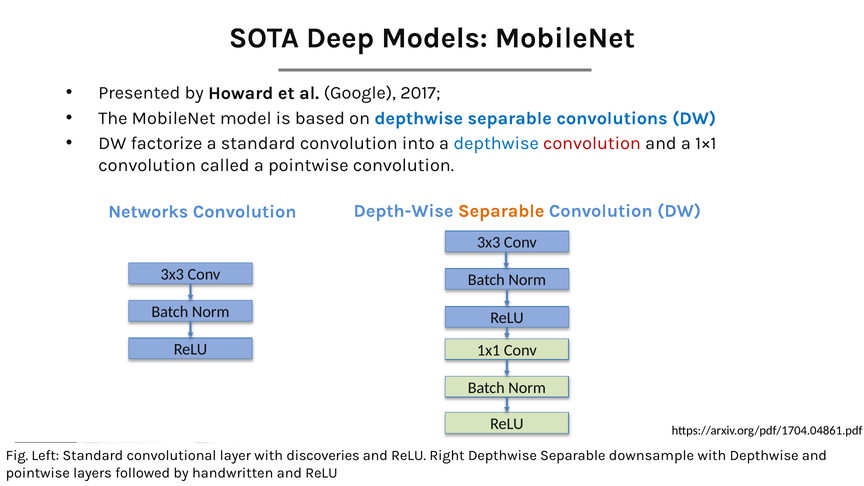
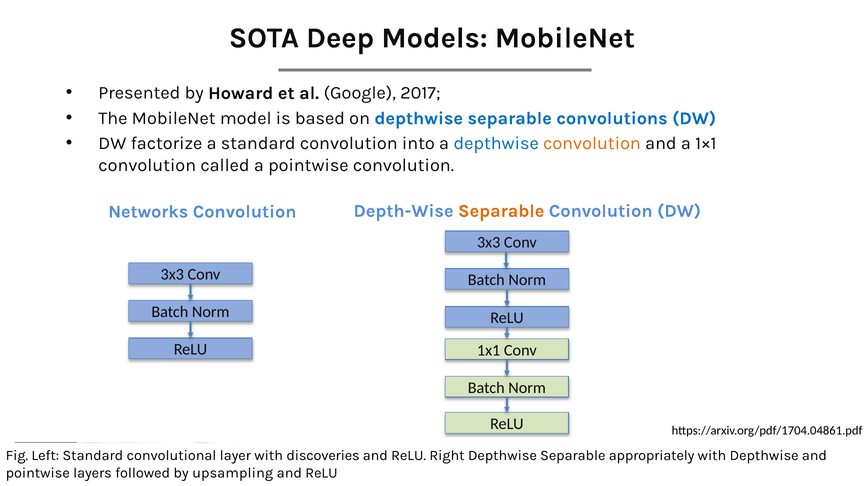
convolution at (592, 143) colour: red -> orange
downsample: downsample -> appropriately
handwritten: handwritten -> upsampling
